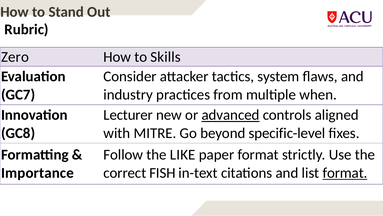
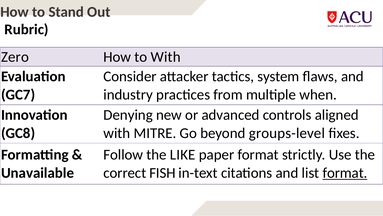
to Skills: Skills -> With
Lecturer: Lecturer -> Denying
advanced underline: present -> none
specific-level: specific-level -> groups-level
Importance: Importance -> Unavailable
